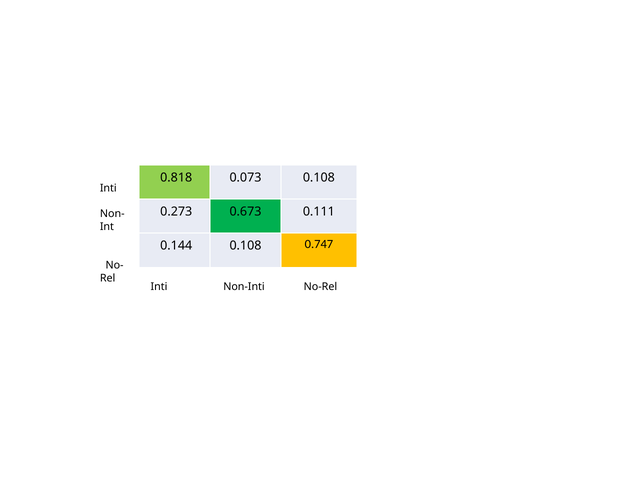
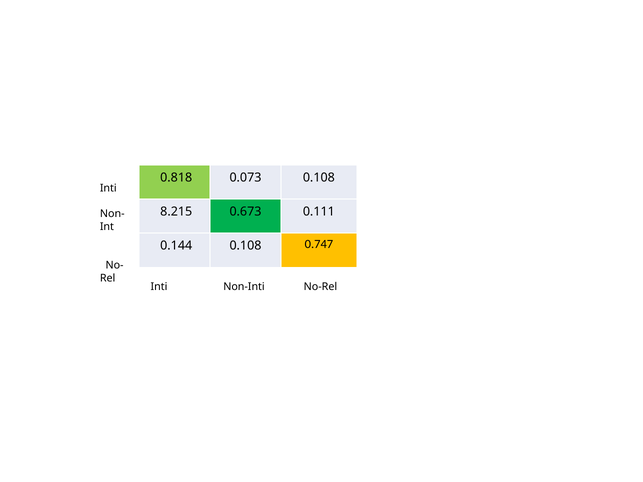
0.273: 0.273 -> 8.215
